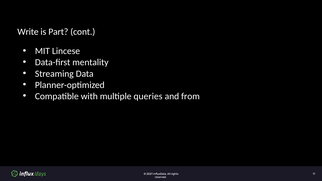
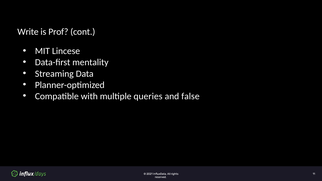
Part: Part -> Prof
from: from -> false
